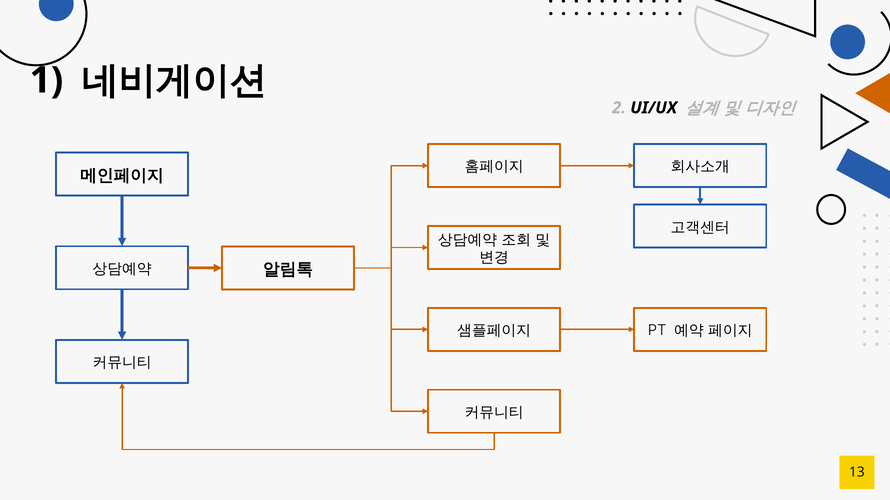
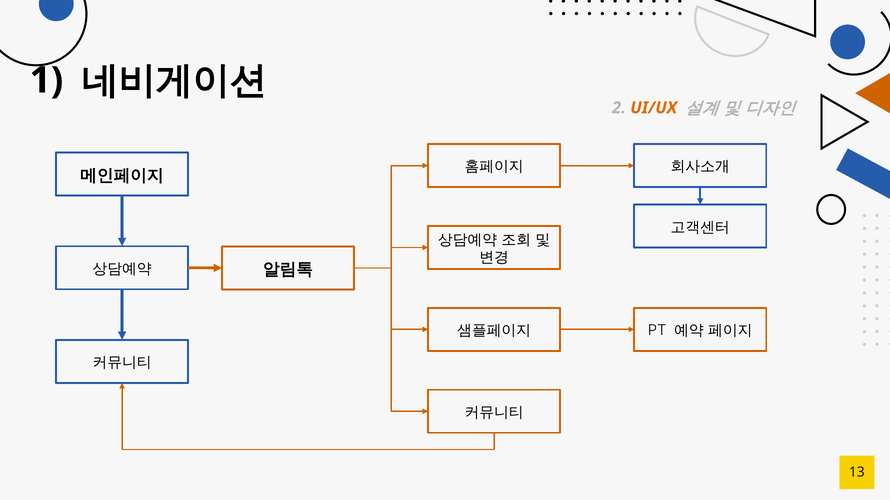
UI/UX colour: black -> orange
